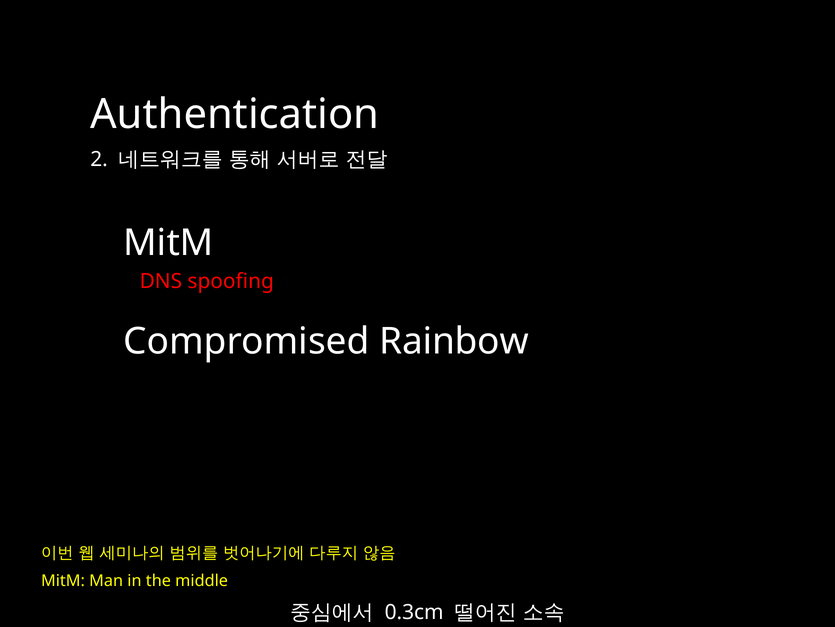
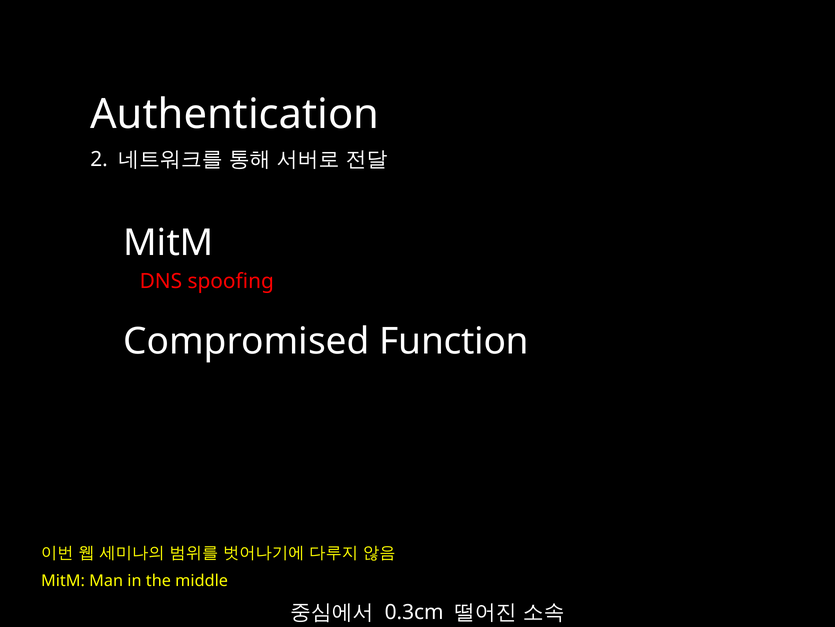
Rainbow: Rainbow -> Function
